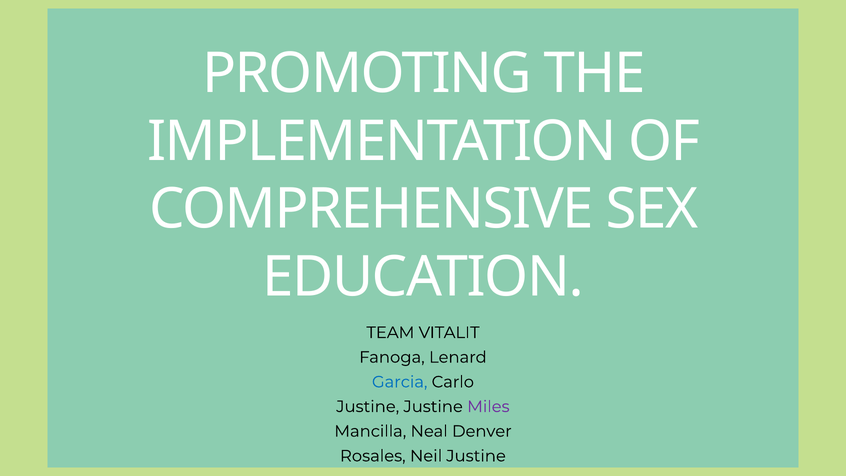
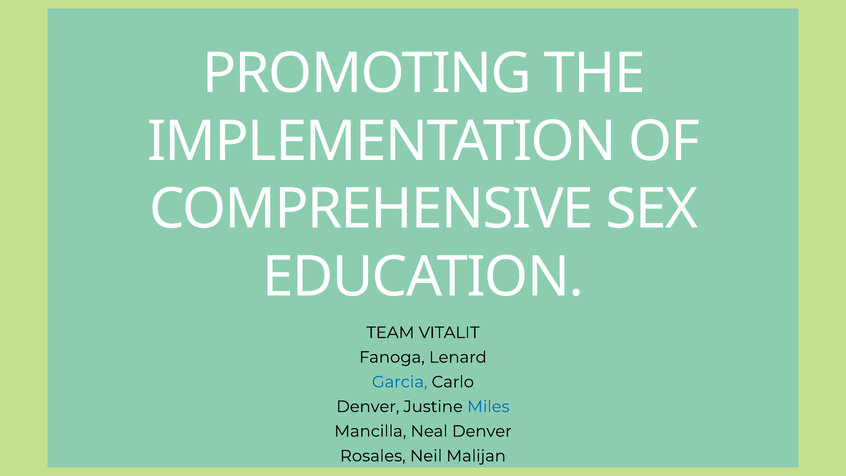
Justine at (368, 407): Justine -> Denver
Miles colour: purple -> blue
Neil Justine: Justine -> Malijan
